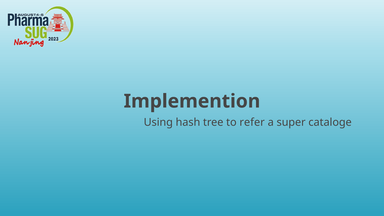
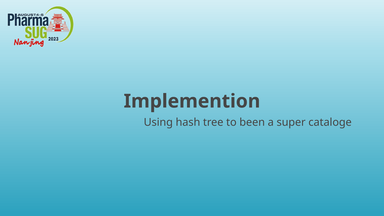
refer: refer -> been
